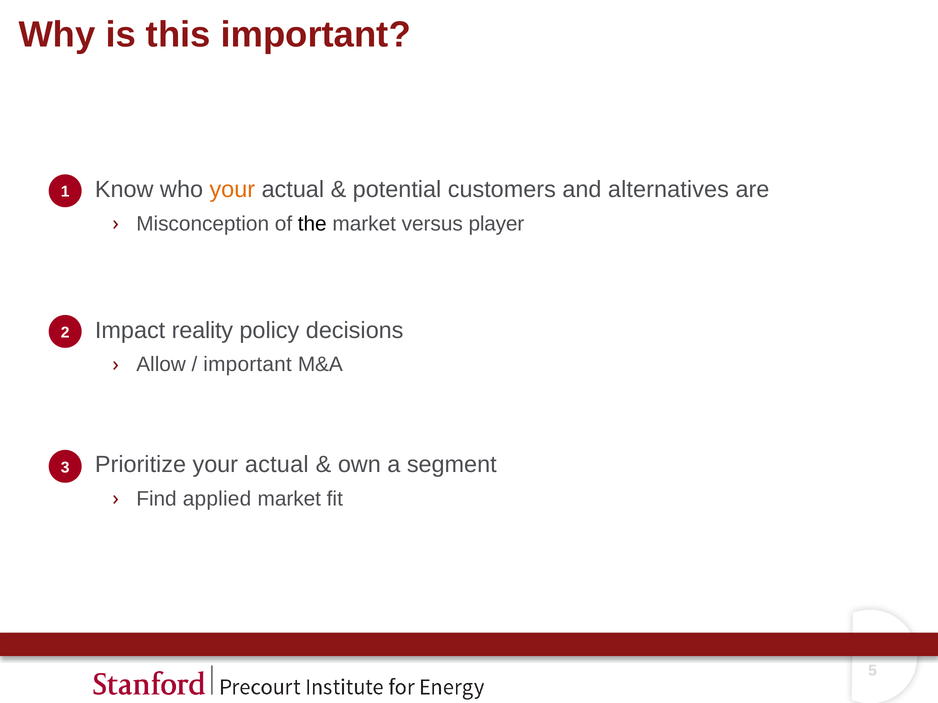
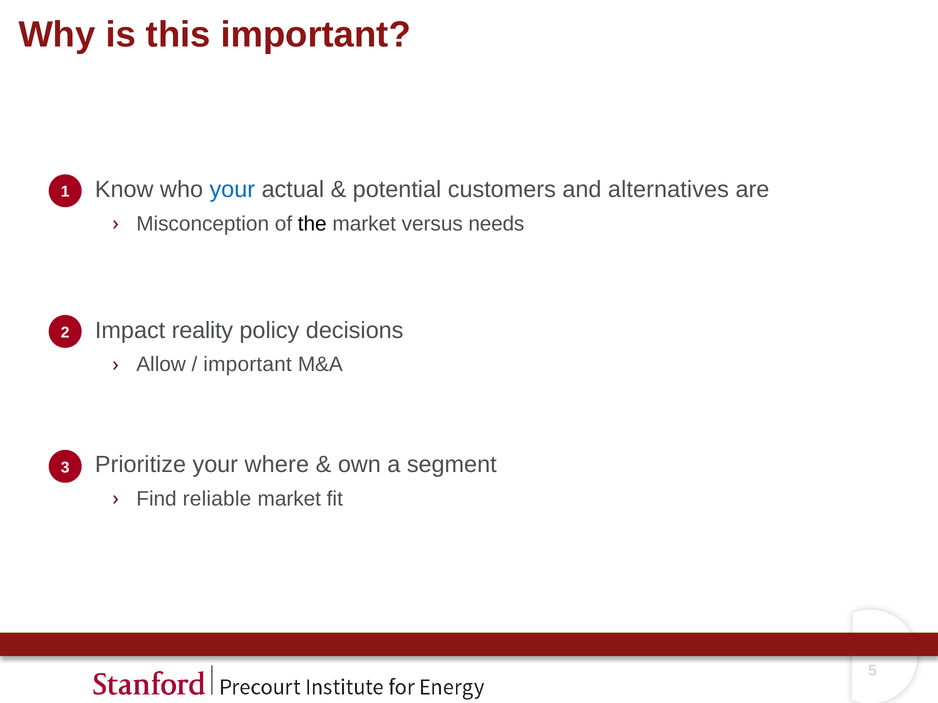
your at (232, 190) colour: orange -> blue
player: player -> needs
actual at (277, 465): actual -> where
applied: applied -> reliable
